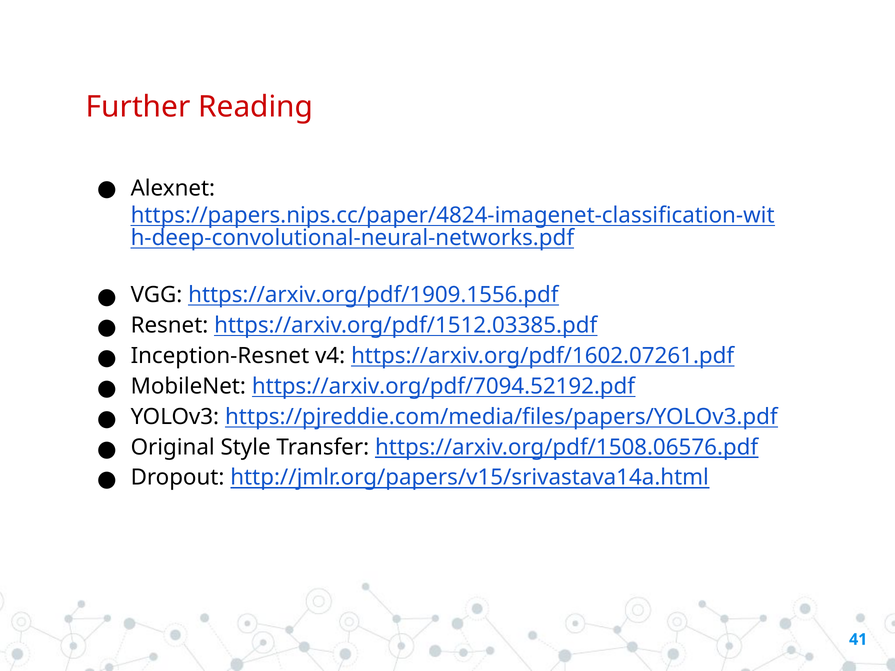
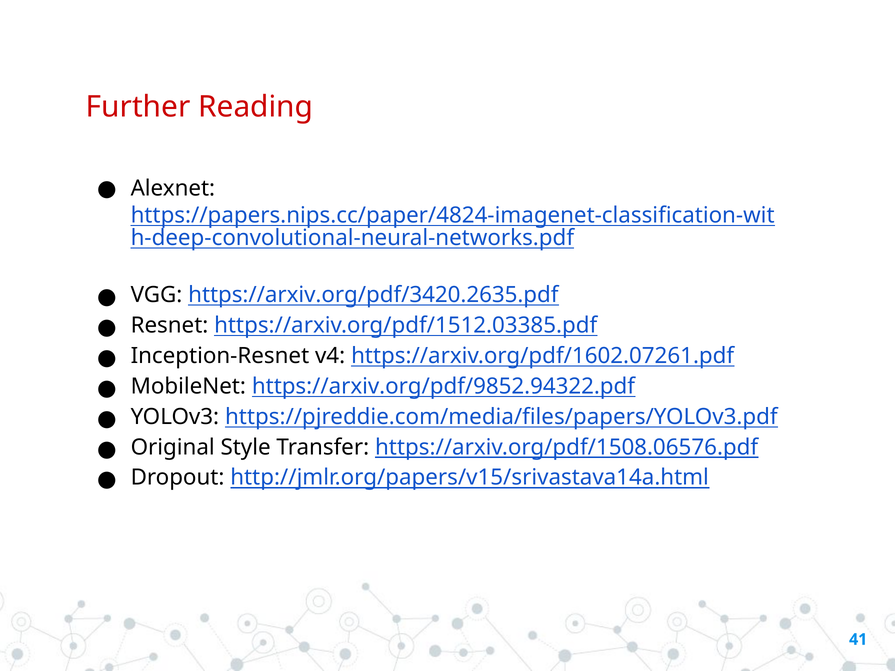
https://arxiv.org/pdf/1909.1556.pdf: https://arxiv.org/pdf/1909.1556.pdf -> https://arxiv.org/pdf/3420.2635.pdf
https://arxiv.org/pdf/7094.52192.pdf: https://arxiv.org/pdf/7094.52192.pdf -> https://arxiv.org/pdf/9852.94322.pdf
